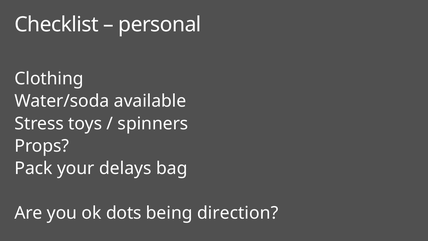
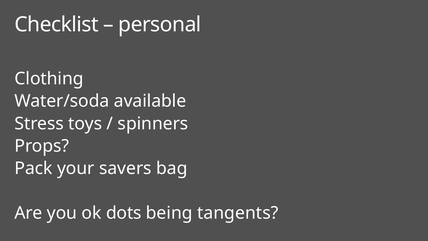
delays: delays -> savers
direction: direction -> tangents
